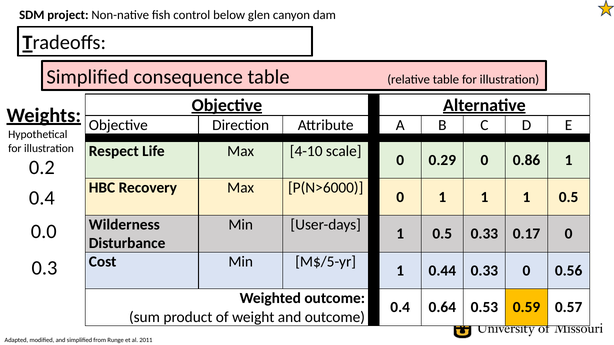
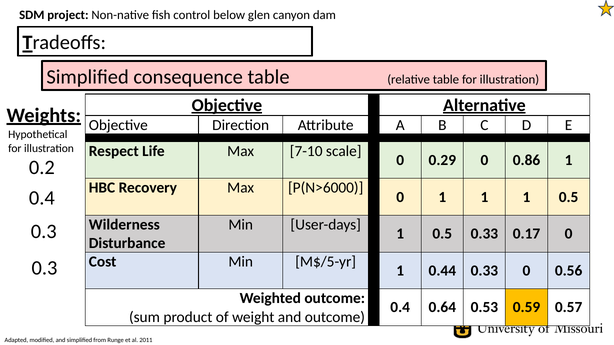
4-10: 4-10 -> 7-10
0.0 at (44, 232): 0.0 -> 0.3
